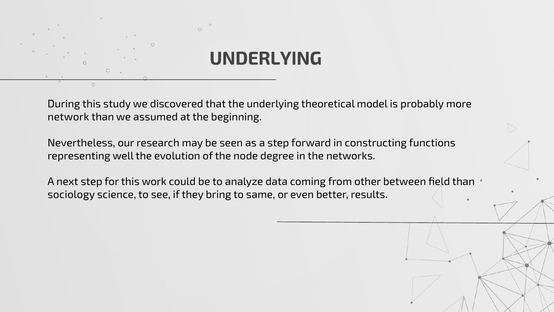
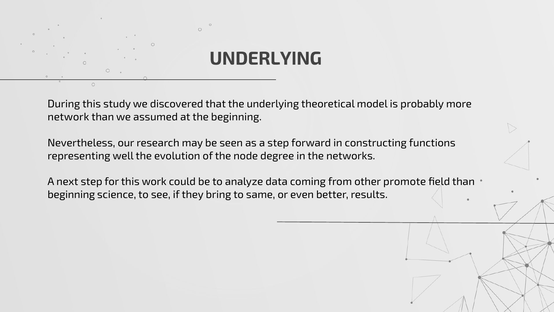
between: between -> promote
sociology at (71, 194): sociology -> beginning
